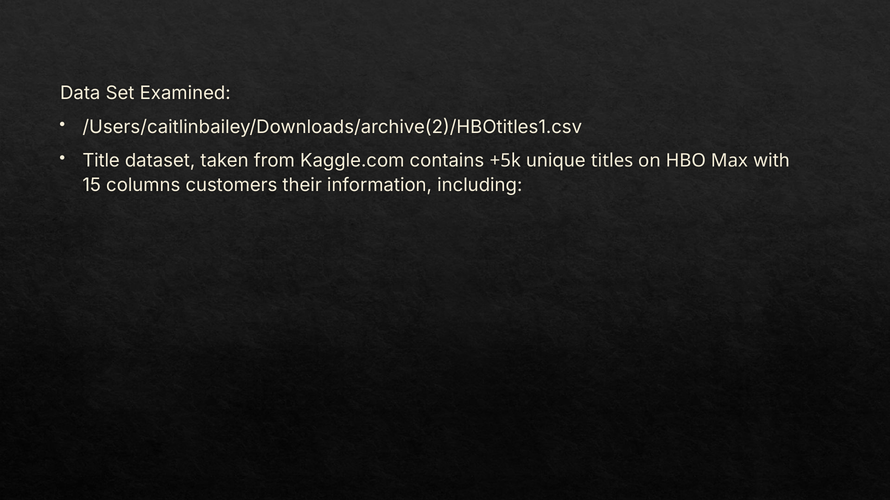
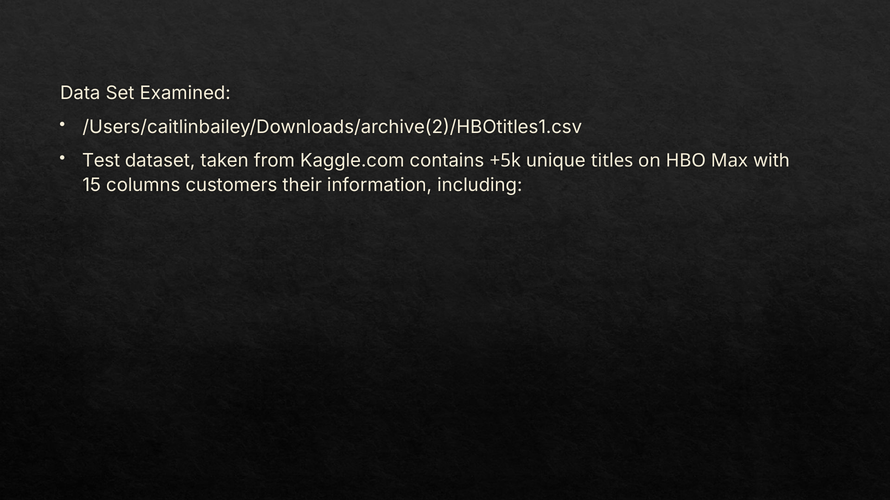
Title: Title -> Test
